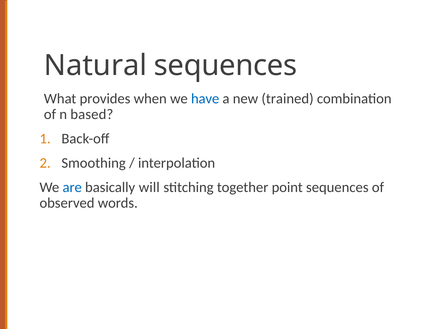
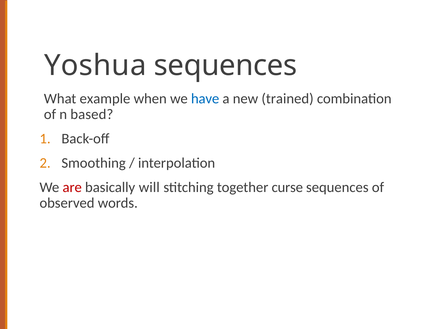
Natural: Natural -> Yoshua
provides: provides -> example
are colour: blue -> red
point: point -> curse
